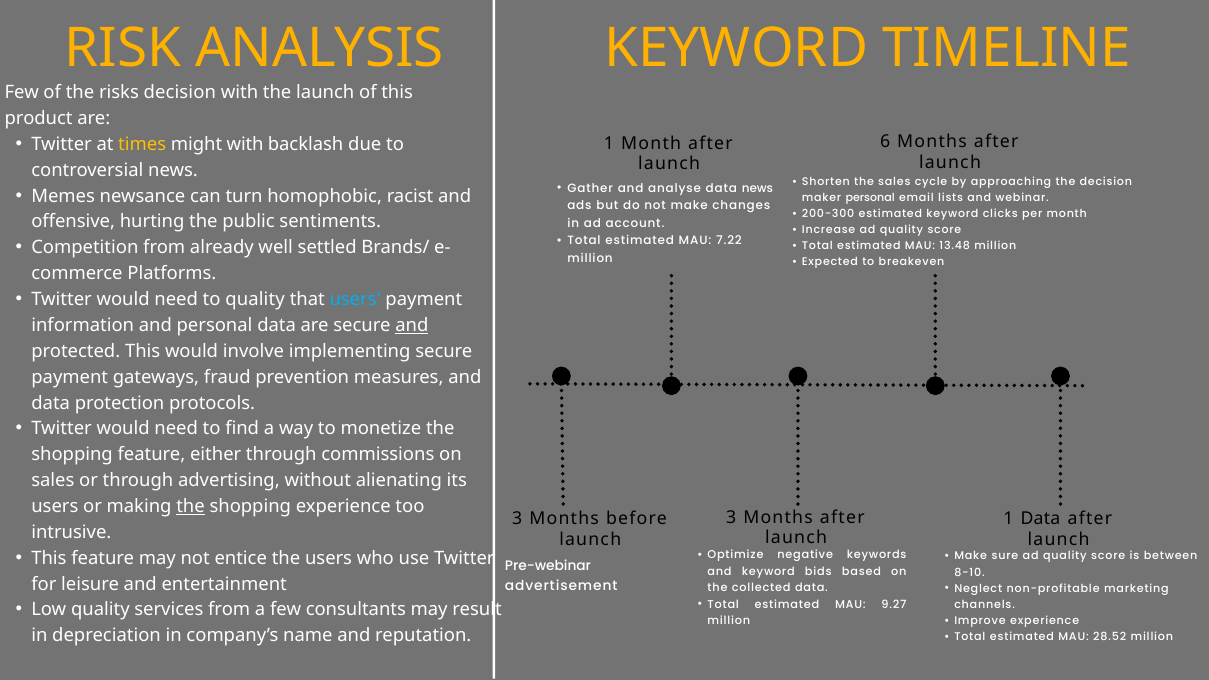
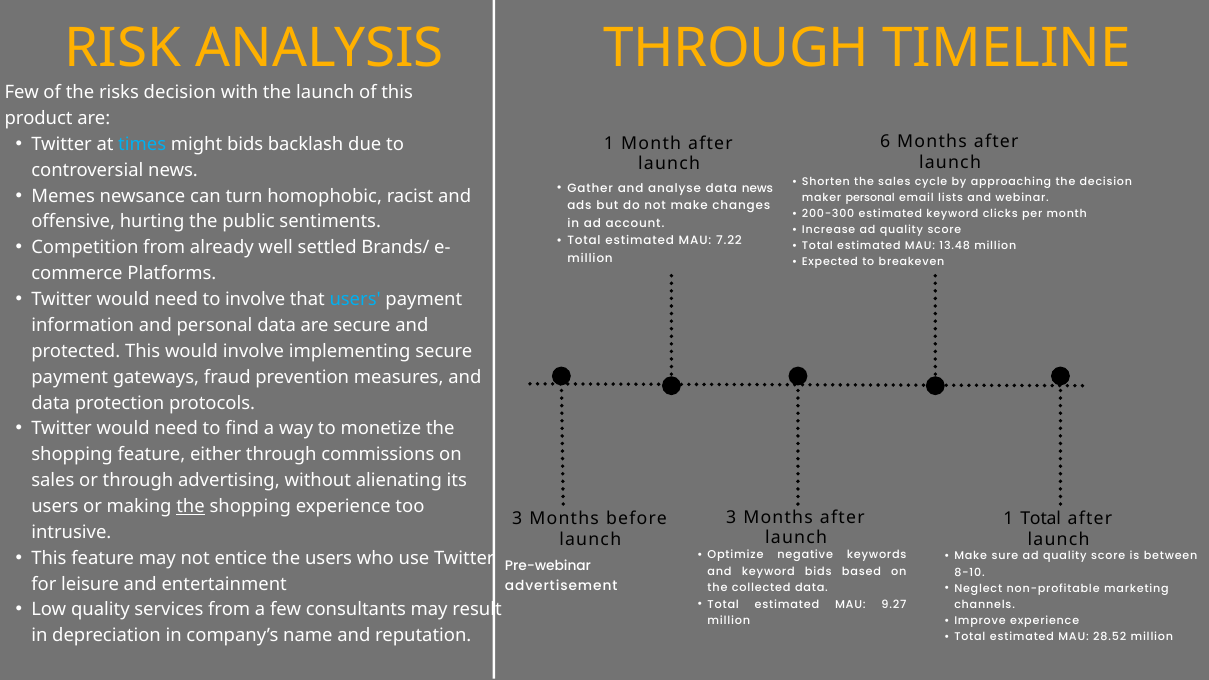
KEYWORD at (736, 48): KEYWORD -> THROUGH
times colour: yellow -> light blue
might with: with -> bids
to quality: quality -> involve
and at (412, 325) underline: present -> none
1 Data: Data -> Total
